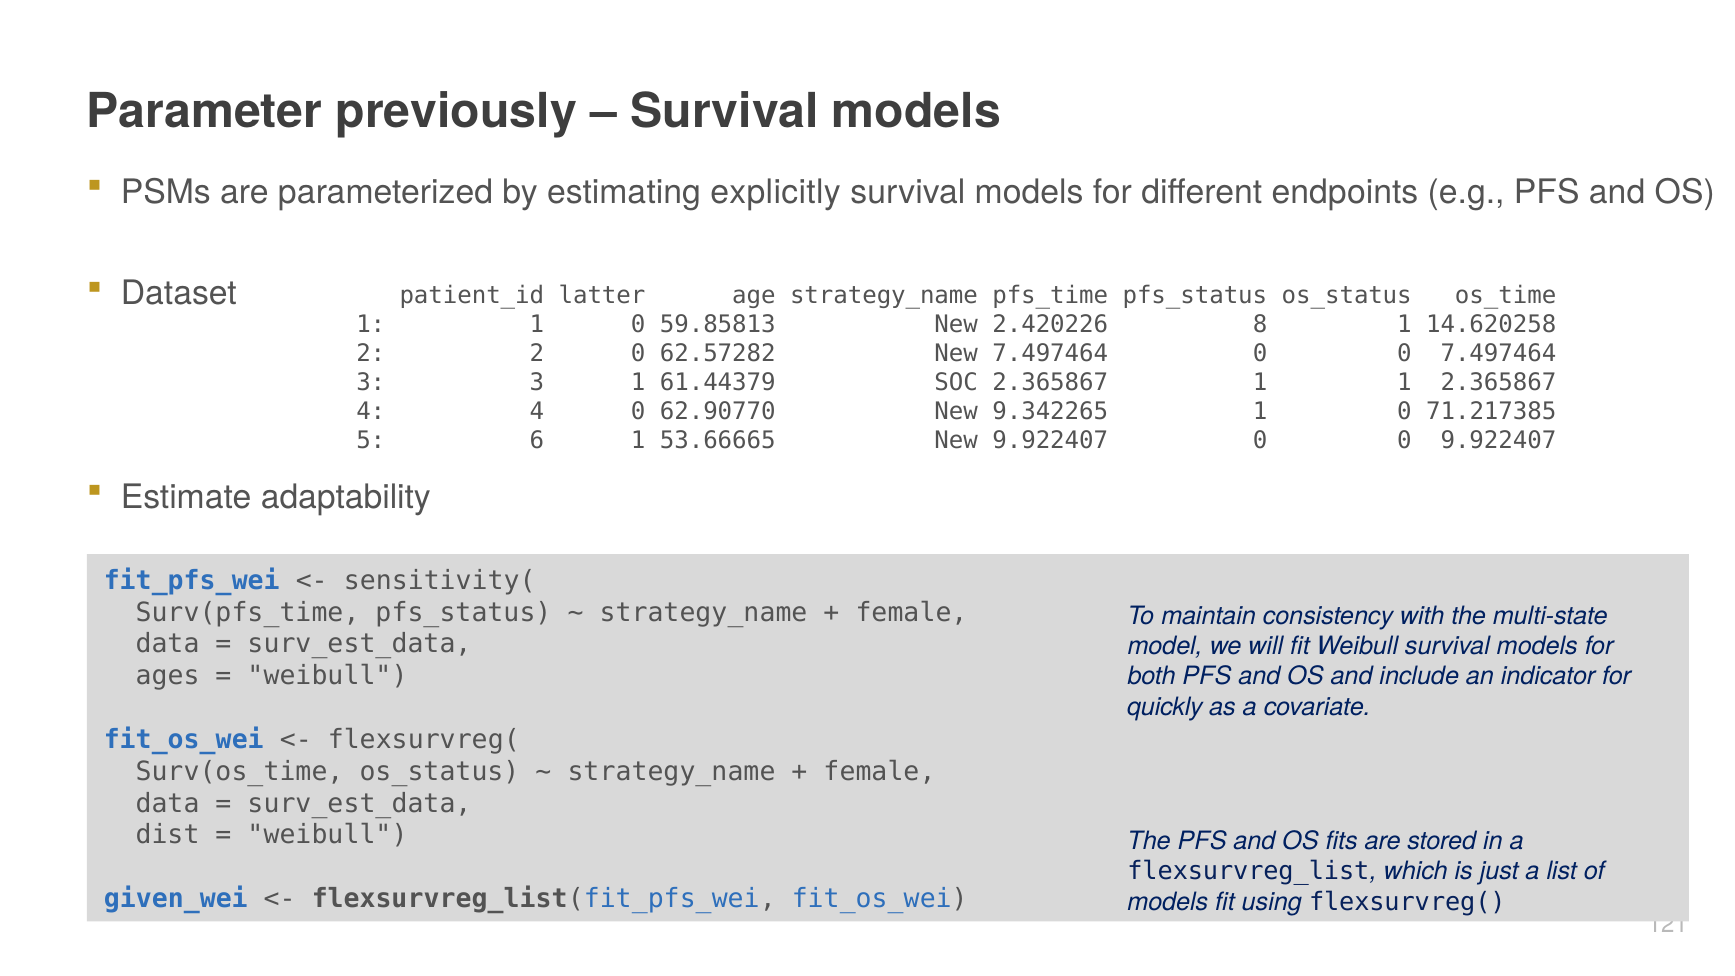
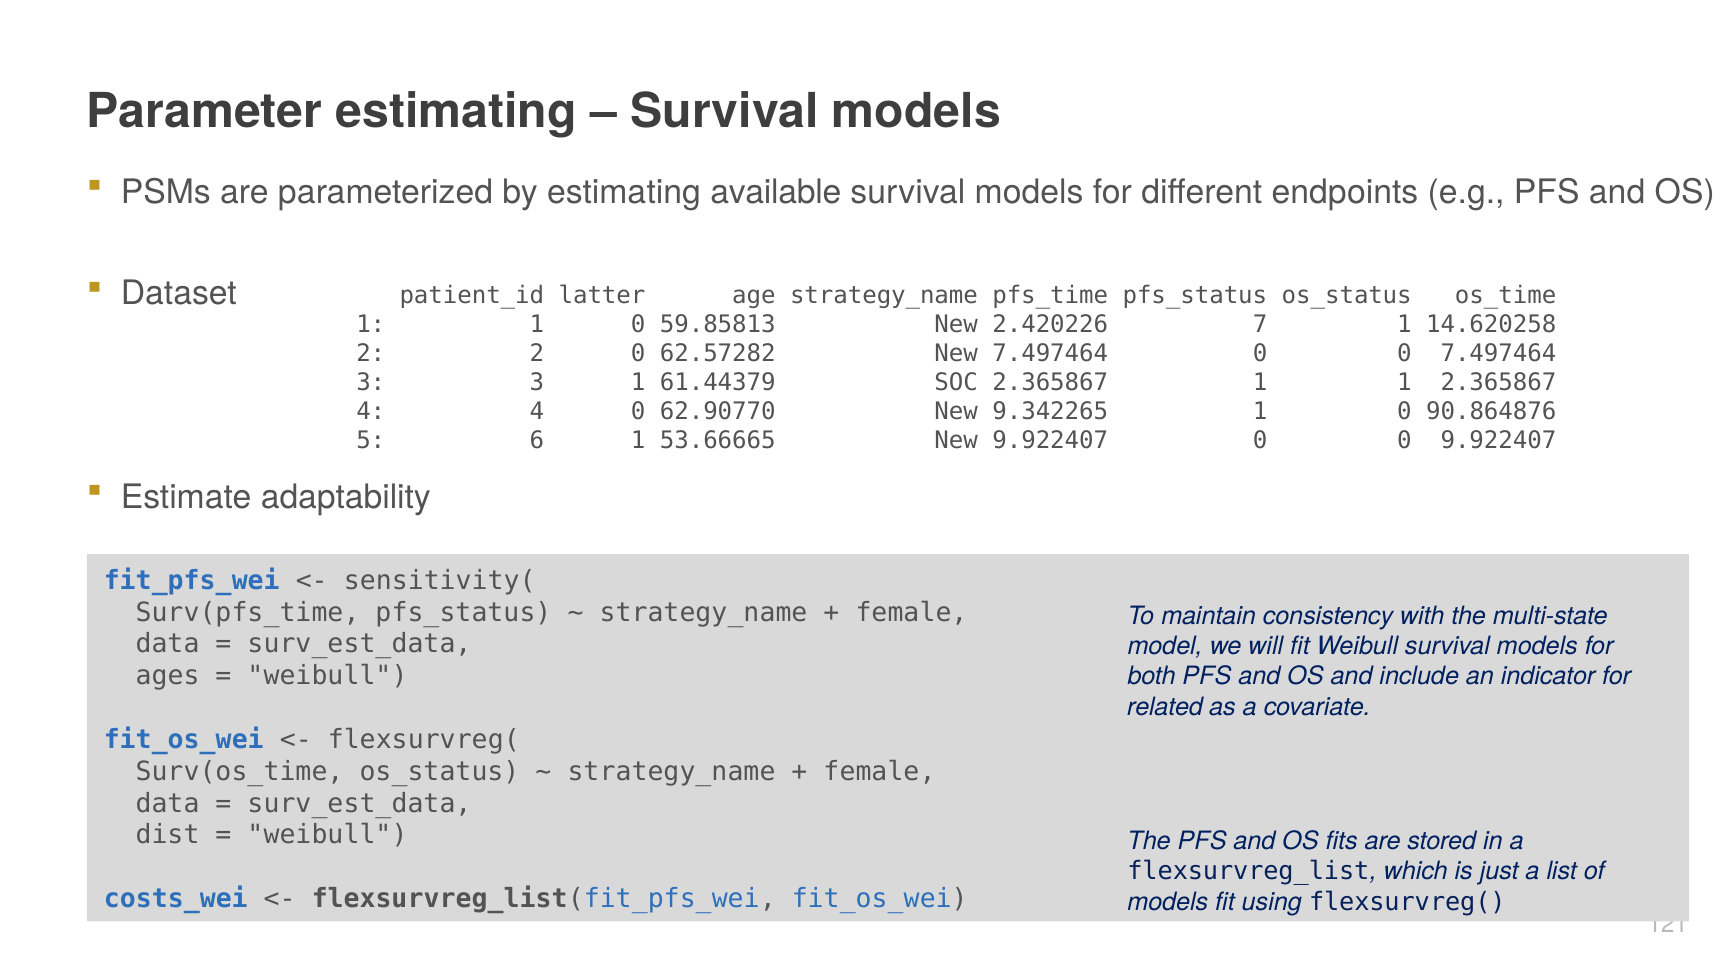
Parameter previously: previously -> estimating
explicitly: explicitly -> available
8: 8 -> 7
71.217385: 71.217385 -> 90.864876
quickly: quickly -> related
given_wei: given_wei -> costs_wei
